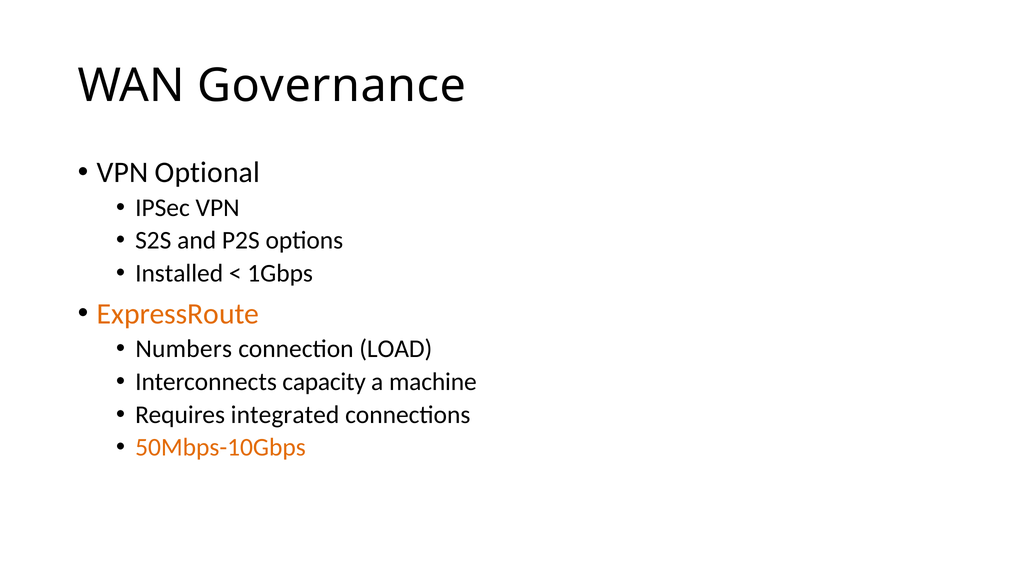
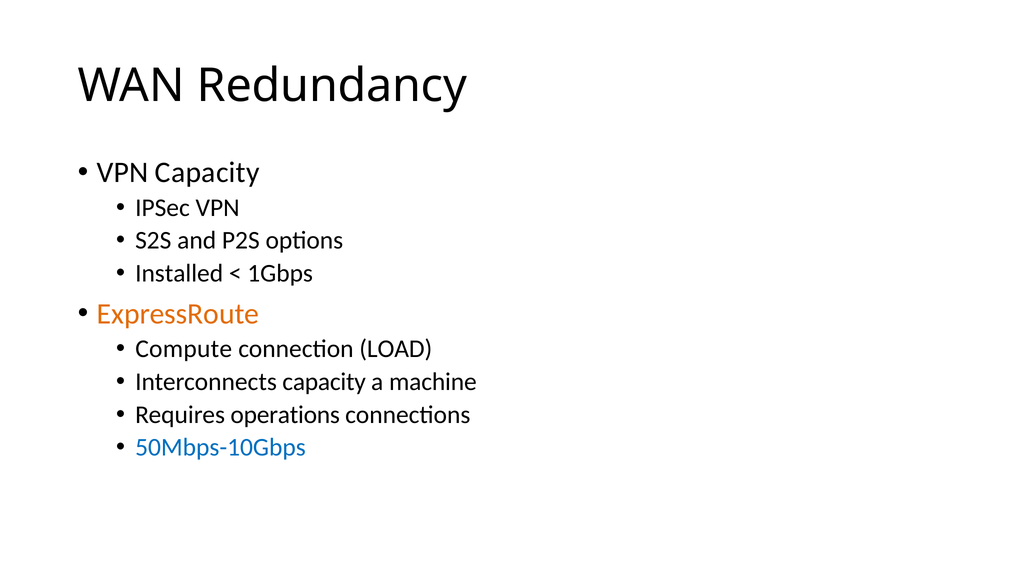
Governance: Governance -> Redundancy
VPN Optional: Optional -> Capacity
Numbers: Numbers -> Compute
integrated: integrated -> operations
50Mbps-10Gbps colour: orange -> blue
